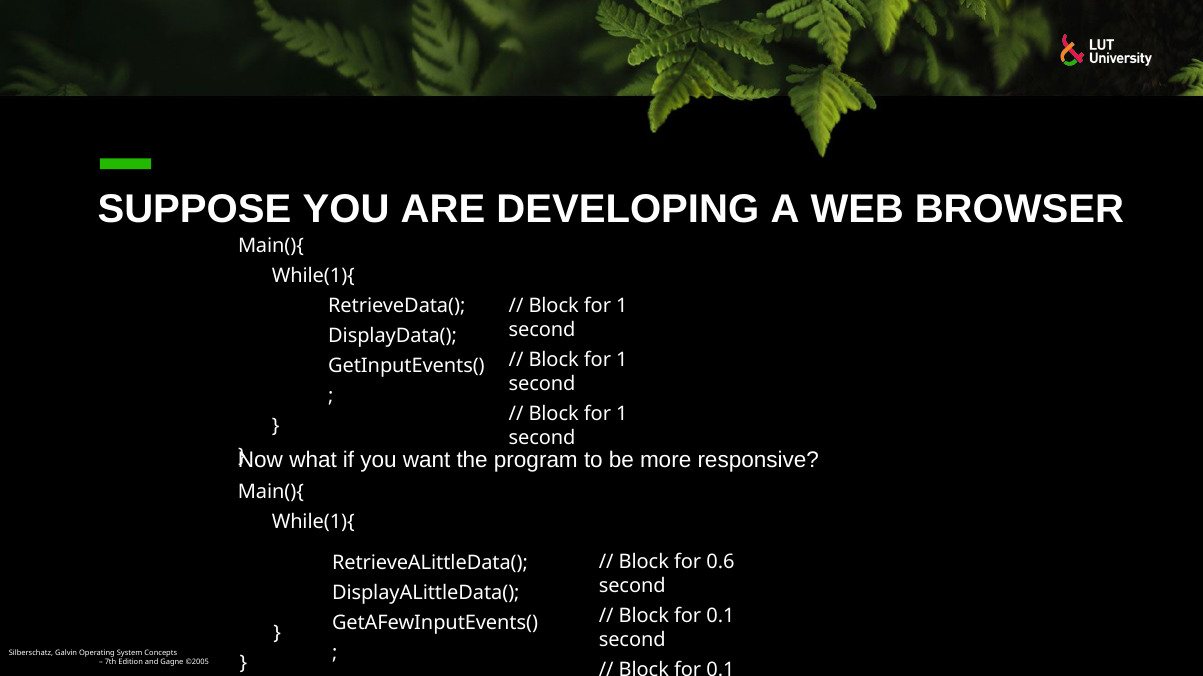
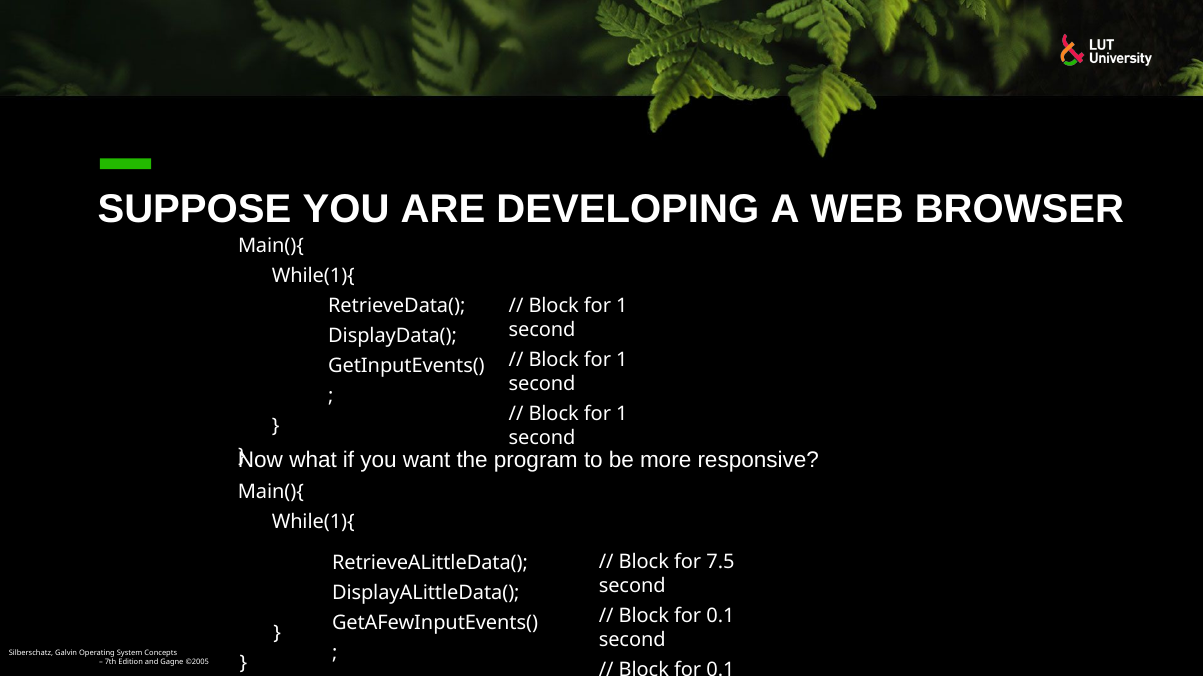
0.6: 0.6 -> 7.5
